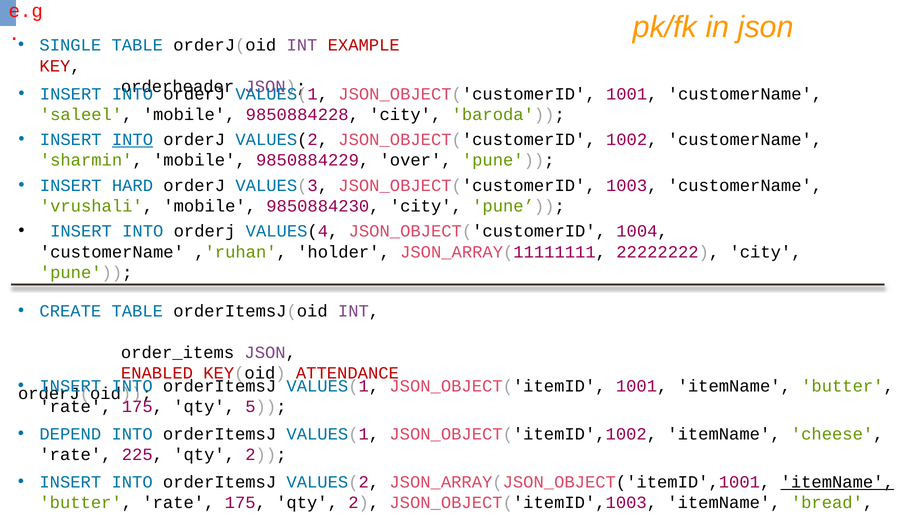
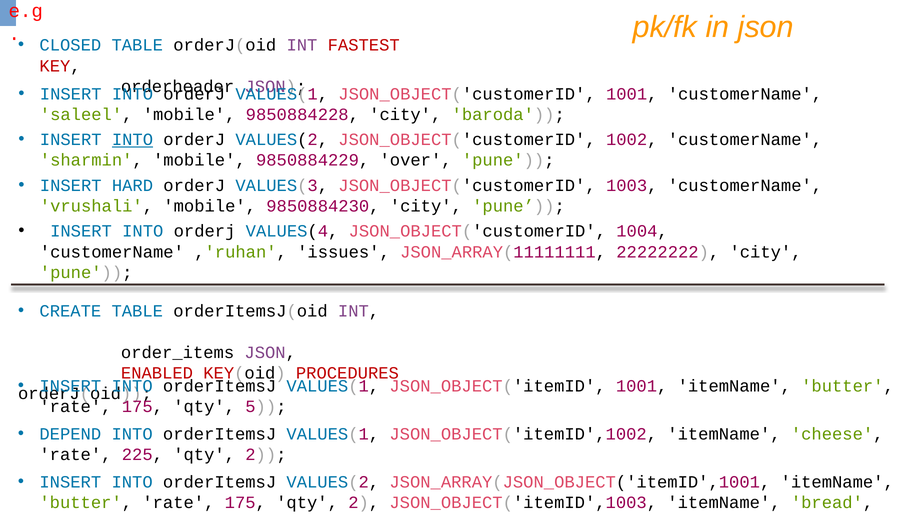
SINGLE: SINGLE -> CLOSED
EXAMPLE: EXAMPLE -> FASTEST
holder: holder -> issues
ATTENDANCE: ATTENDANCE -> PROCEDURES
itemName at (837, 482) underline: present -> none
